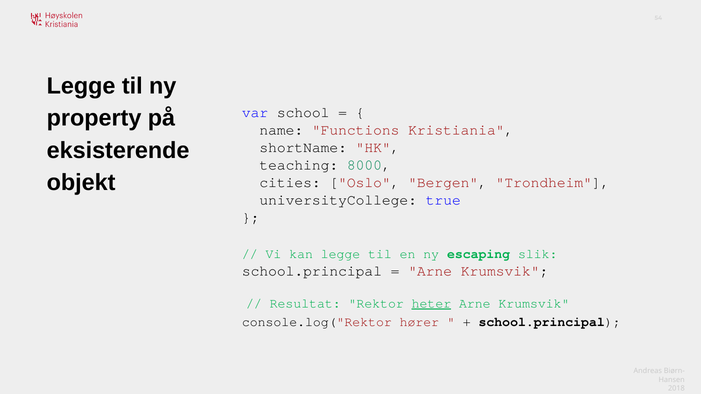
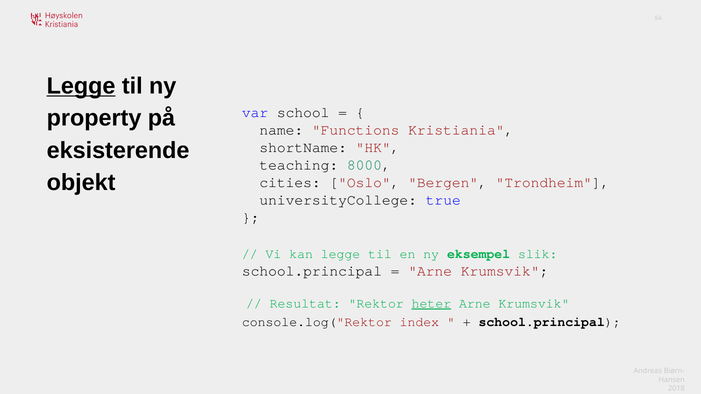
Legge at (81, 86) underline: none -> present
escaping: escaping -> eksempel
hører: hører -> index
